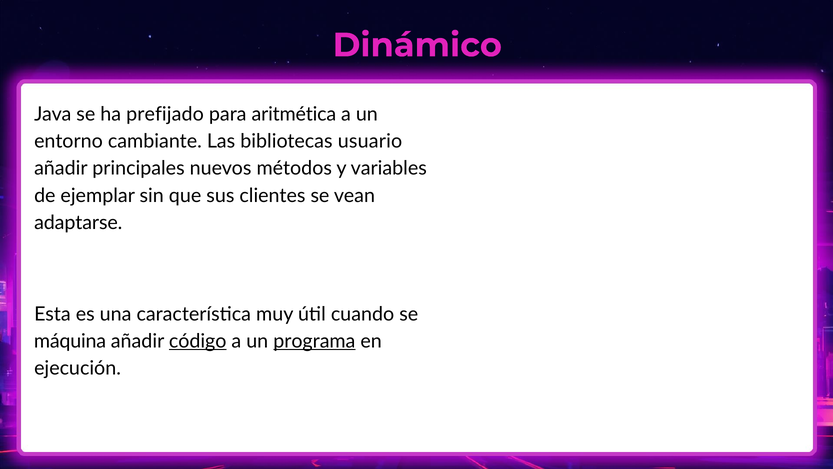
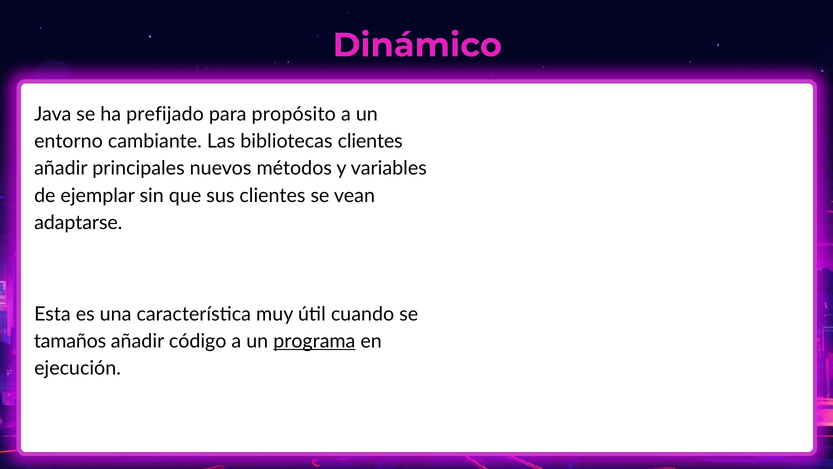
aritmética: aritmética -> propósito
bibliotecas usuario: usuario -> clientes
máquina: máquina -> tamaños
código underline: present -> none
